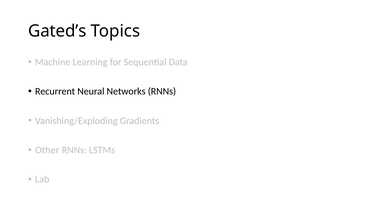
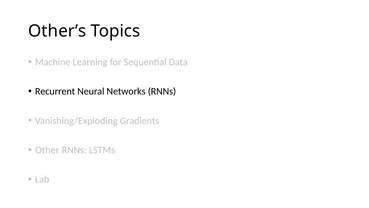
Gated’s: Gated’s -> Other’s
